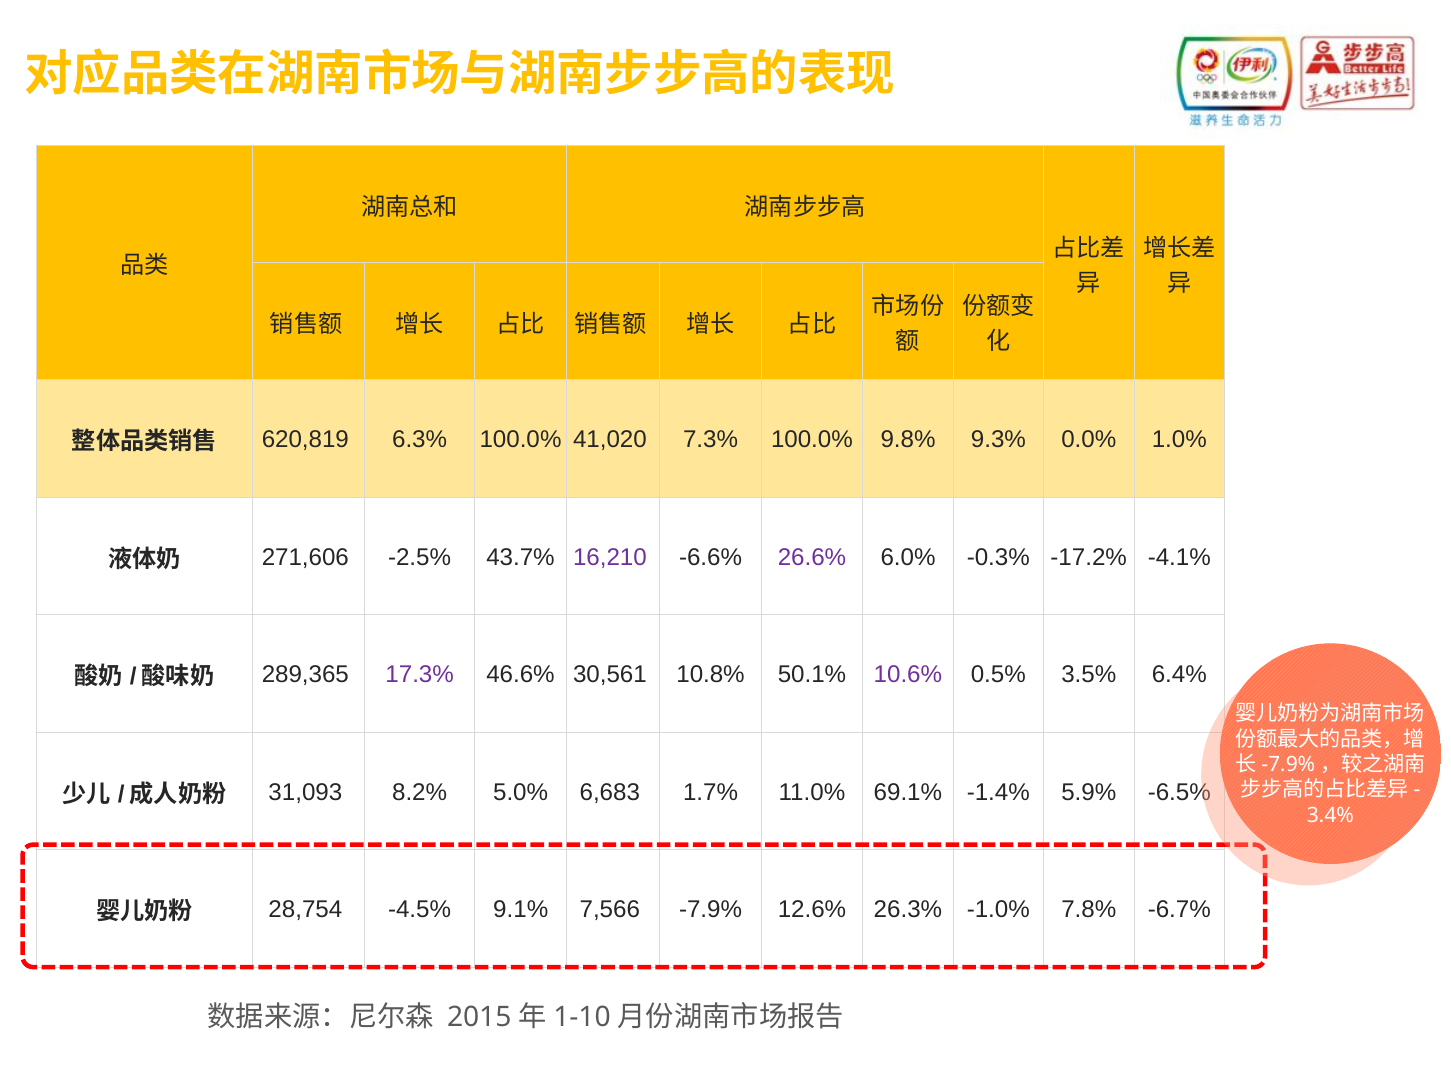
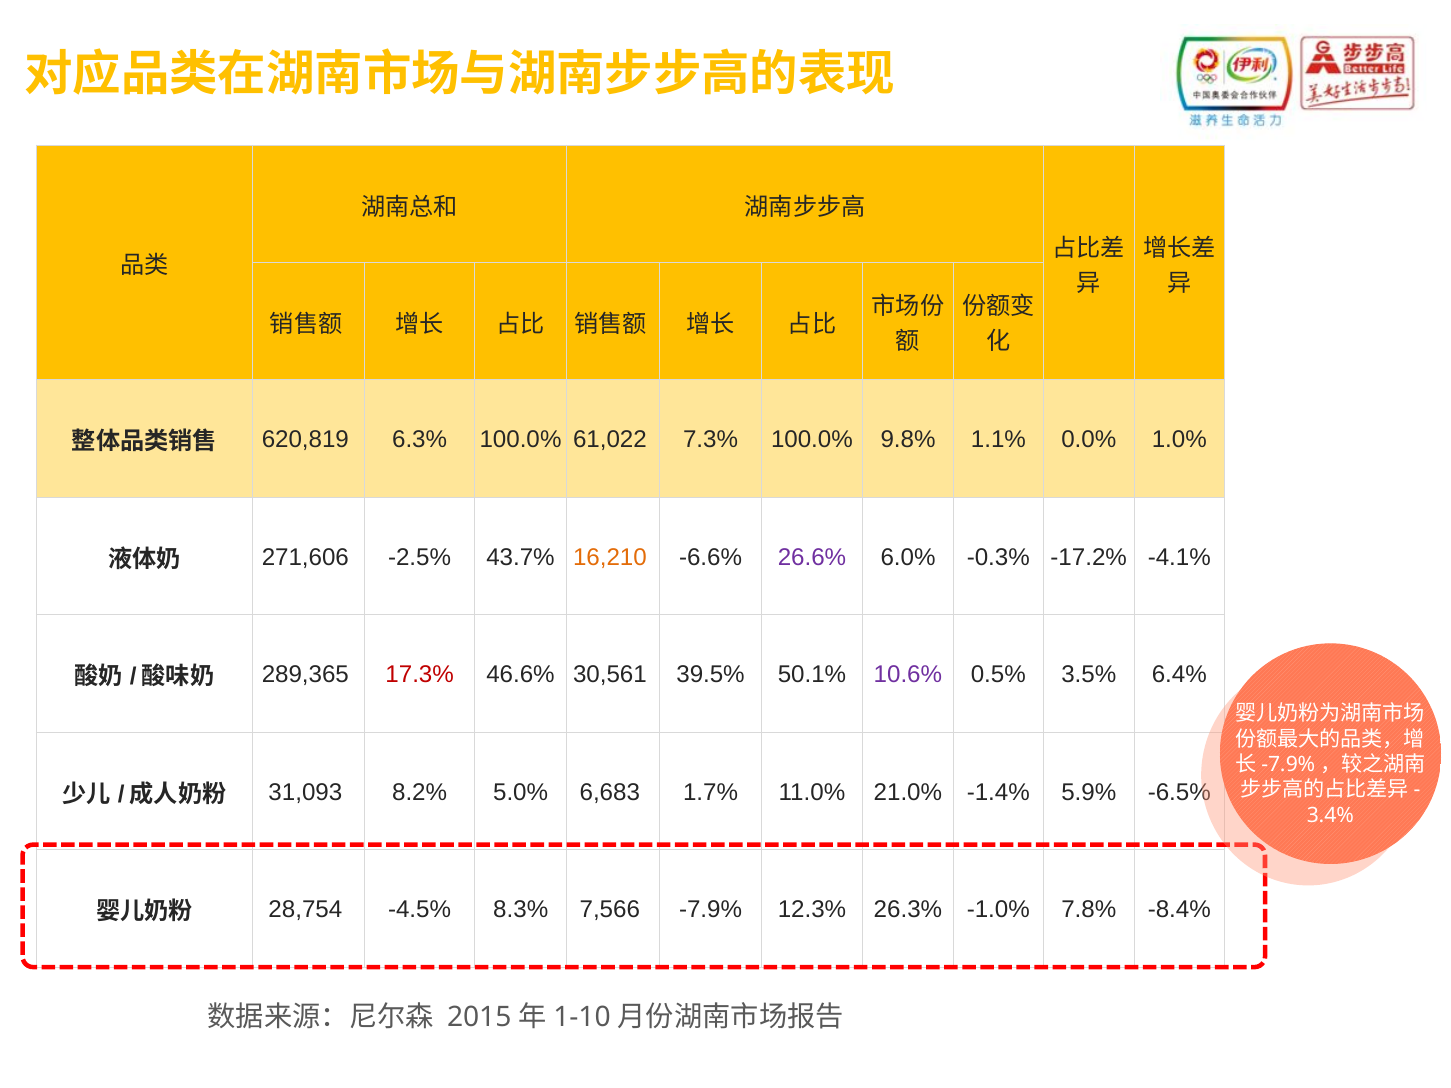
41,020: 41,020 -> 61,022
9.3%: 9.3% -> 1.1%
16,210 colour: purple -> orange
17.3% colour: purple -> red
10.8%: 10.8% -> 39.5%
69.1%: 69.1% -> 21.0%
9.1%: 9.1% -> 8.3%
12.6%: 12.6% -> 12.3%
-6.7%: -6.7% -> -8.4%
